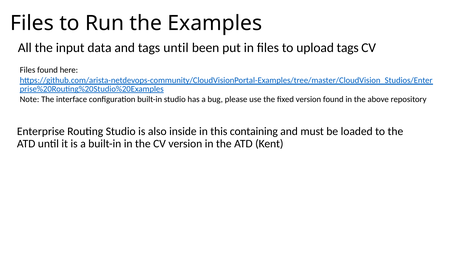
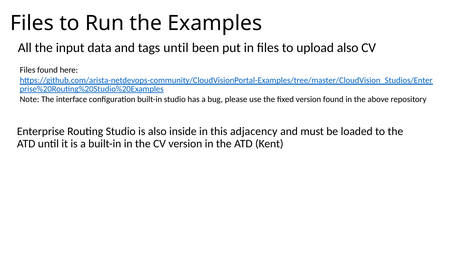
upload tags: tags -> also
containing: containing -> adjacency
